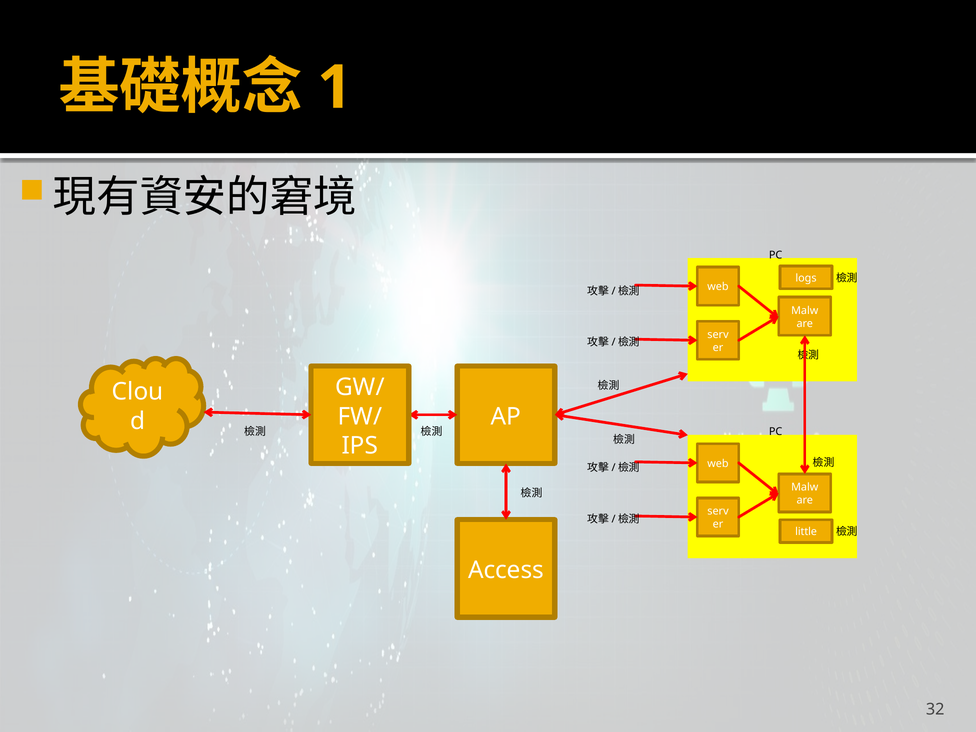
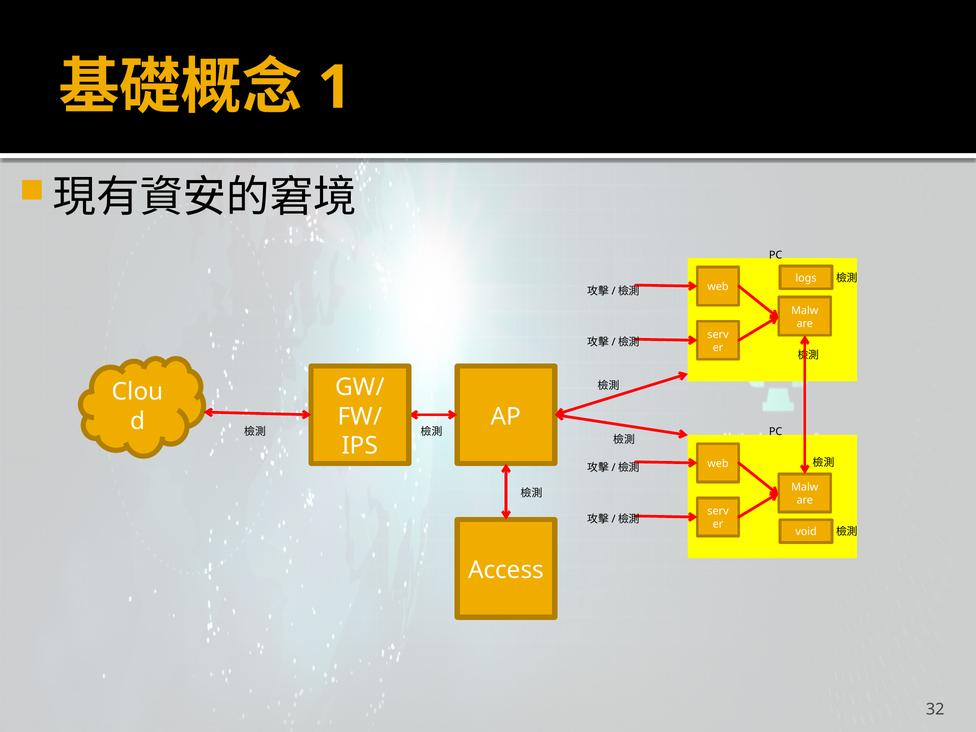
little: little -> void
